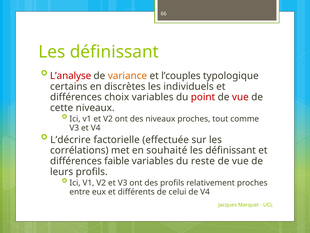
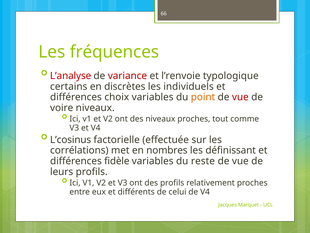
définissant at (114, 52): définissant -> fréquences
variance colour: orange -> red
l’couples: l’couples -> l’renvoie
point colour: red -> orange
cette: cette -> voire
L’décrire: L’décrire -> L’cosinus
souhaité: souhaité -> nombres
faible: faible -> fidèle
